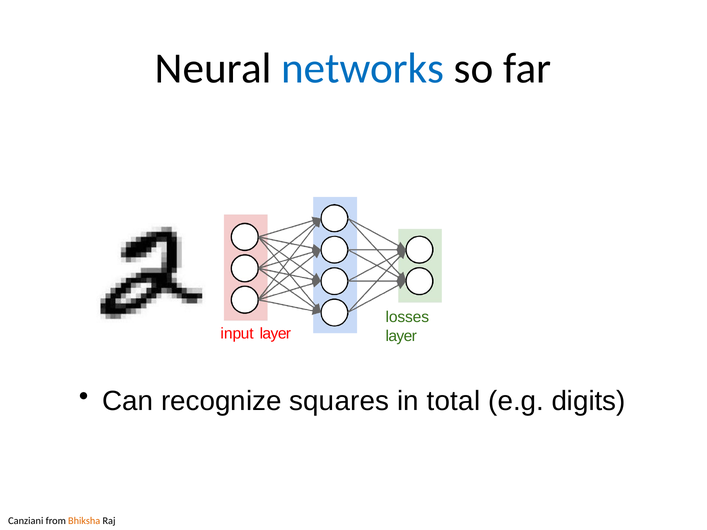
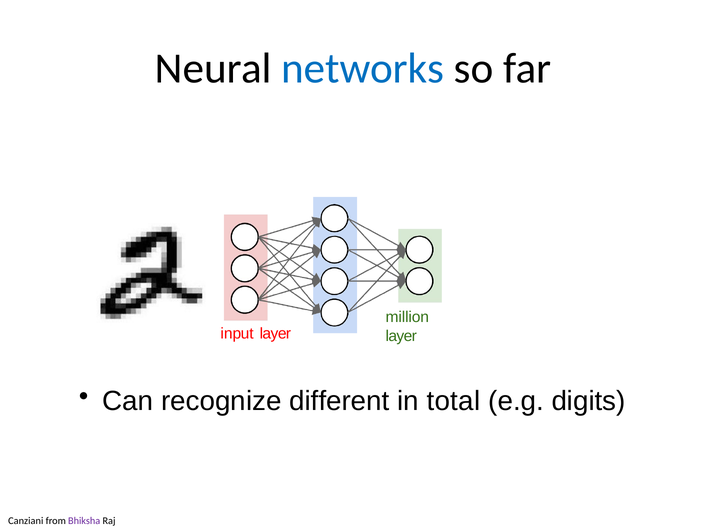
losses: losses -> million
squares: squares -> different
Bhiksha colour: orange -> purple
